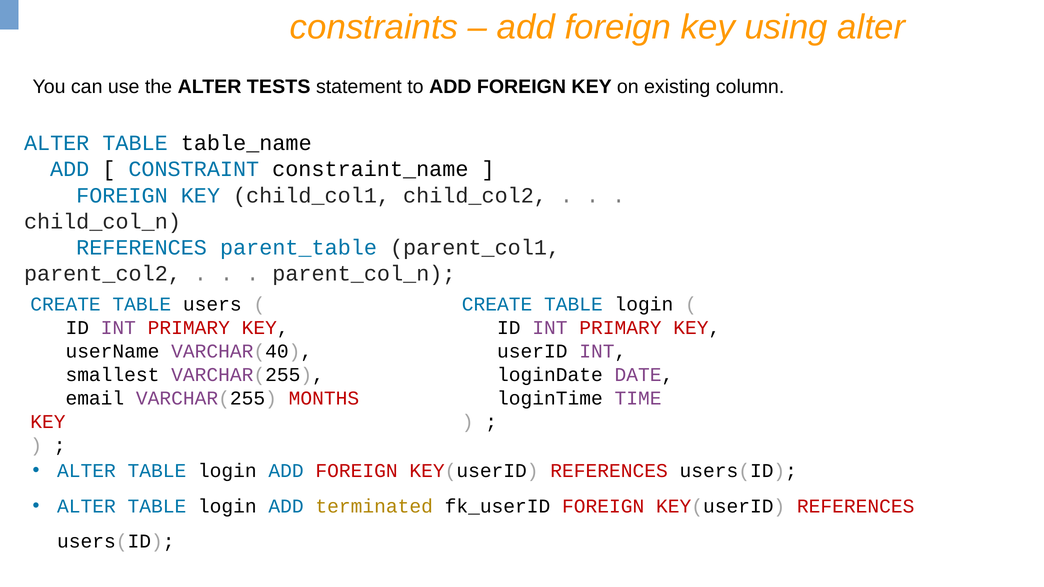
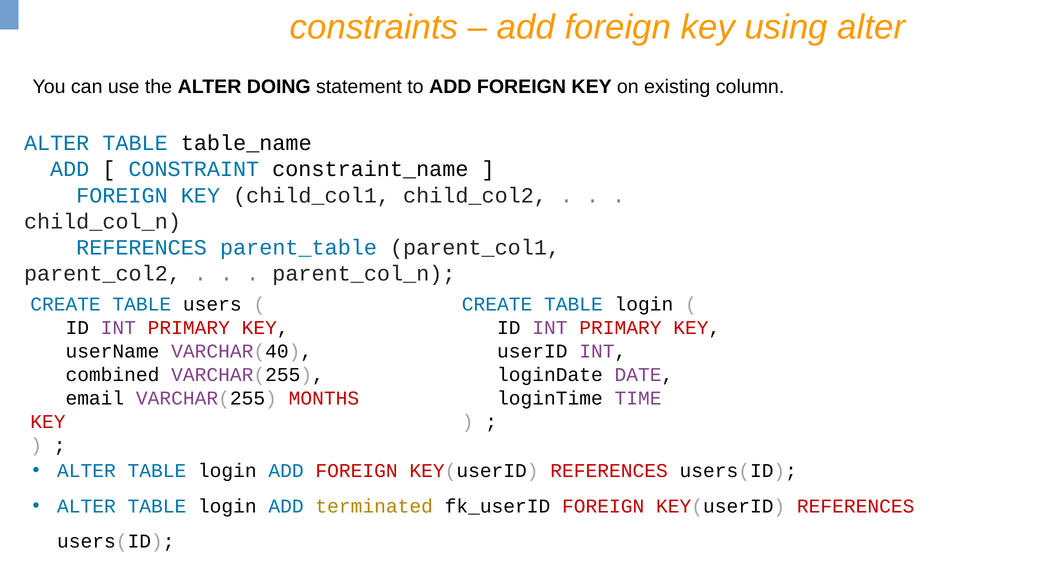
TESTS: TESTS -> DOING
smallest: smallest -> combined
